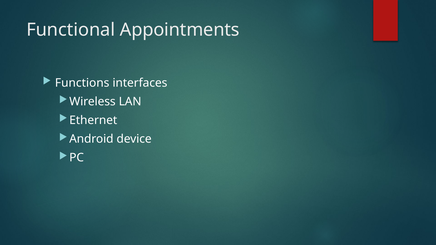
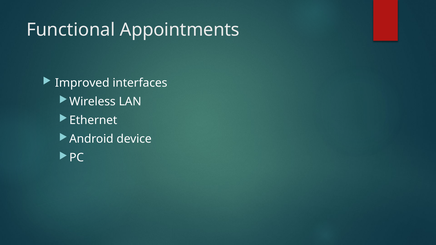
Functions: Functions -> Improved
